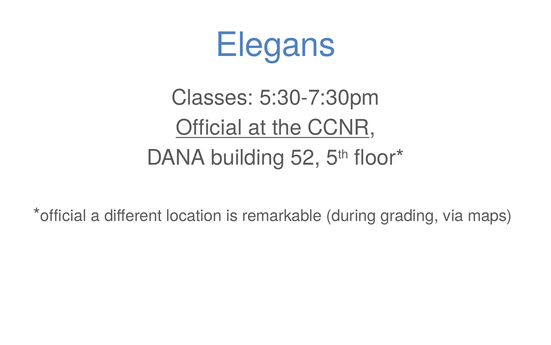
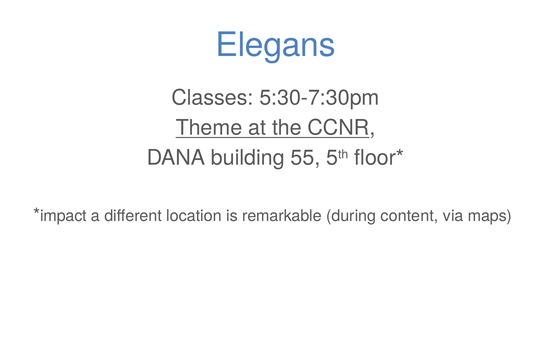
Official at (209, 127): Official -> Theme
52: 52 -> 55
official at (63, 215): official -> impact
grading: grading -> content
